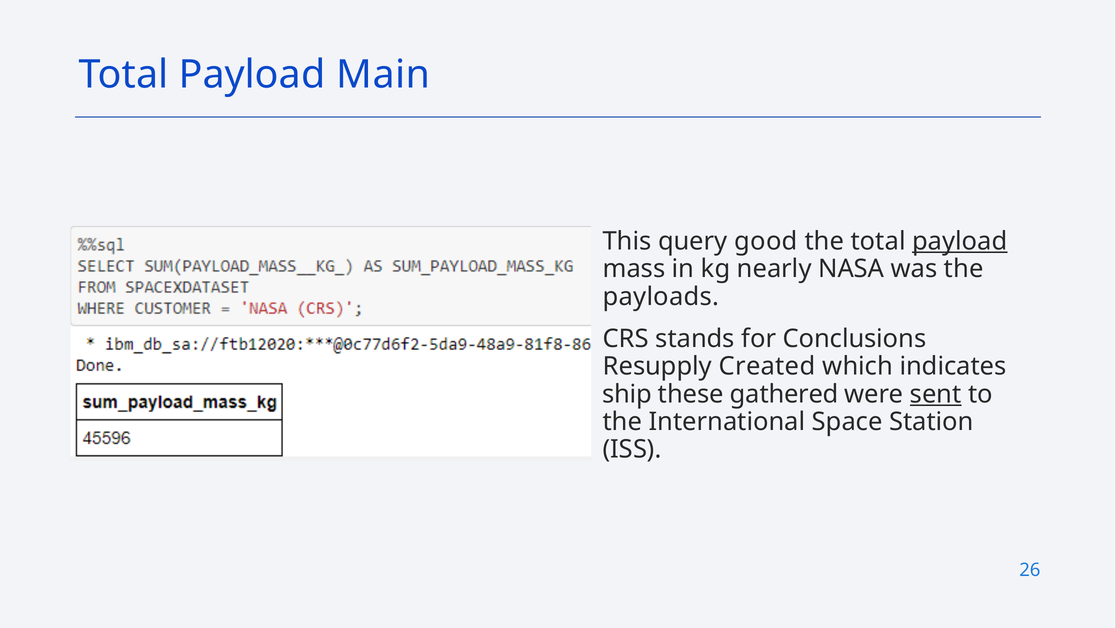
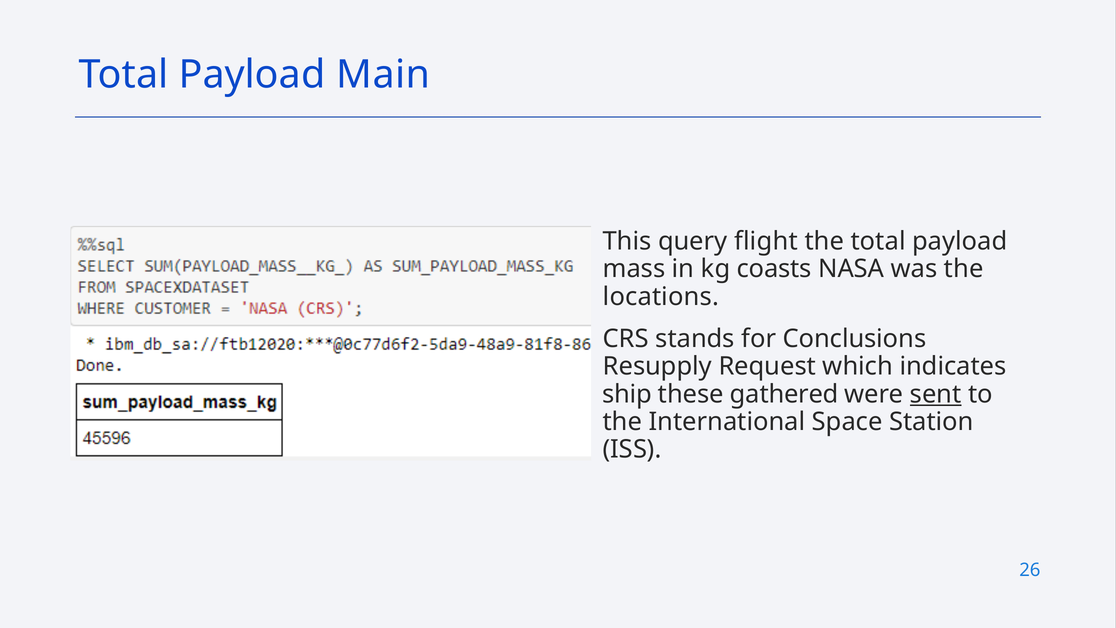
good: good -> flight
payload at (960, 241) underline: present -> none
nearly: nearly -> coasts
payloads: payloads -> locations
Created: Created -> Request
